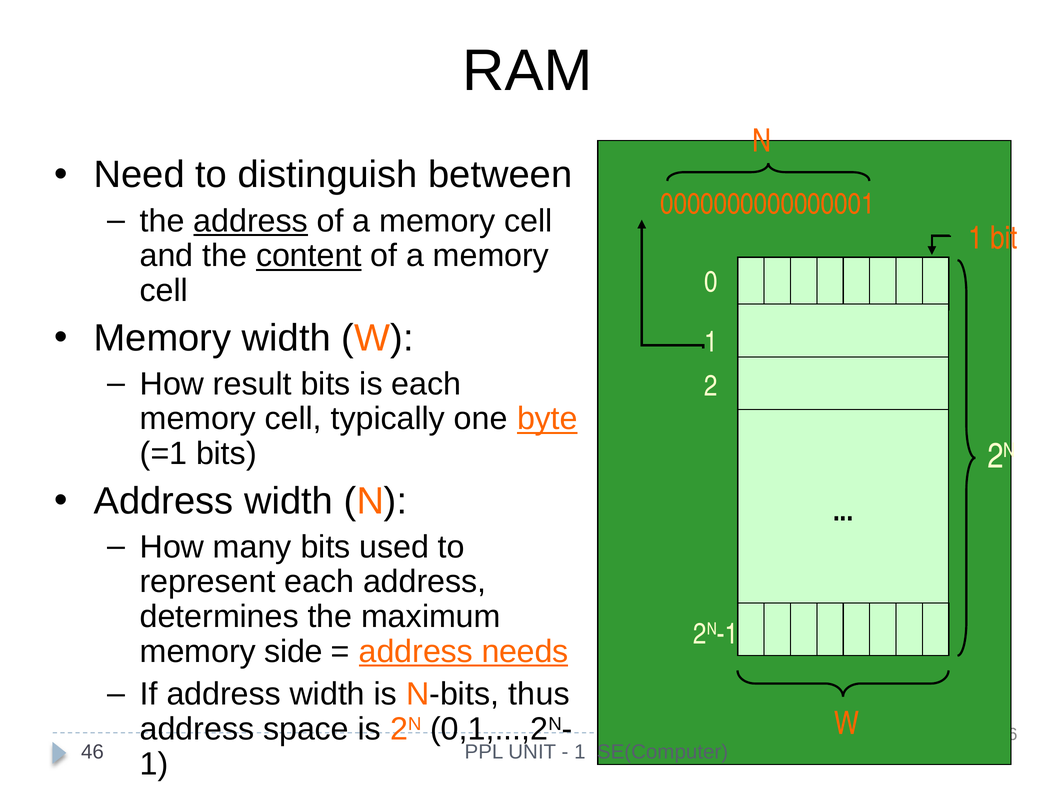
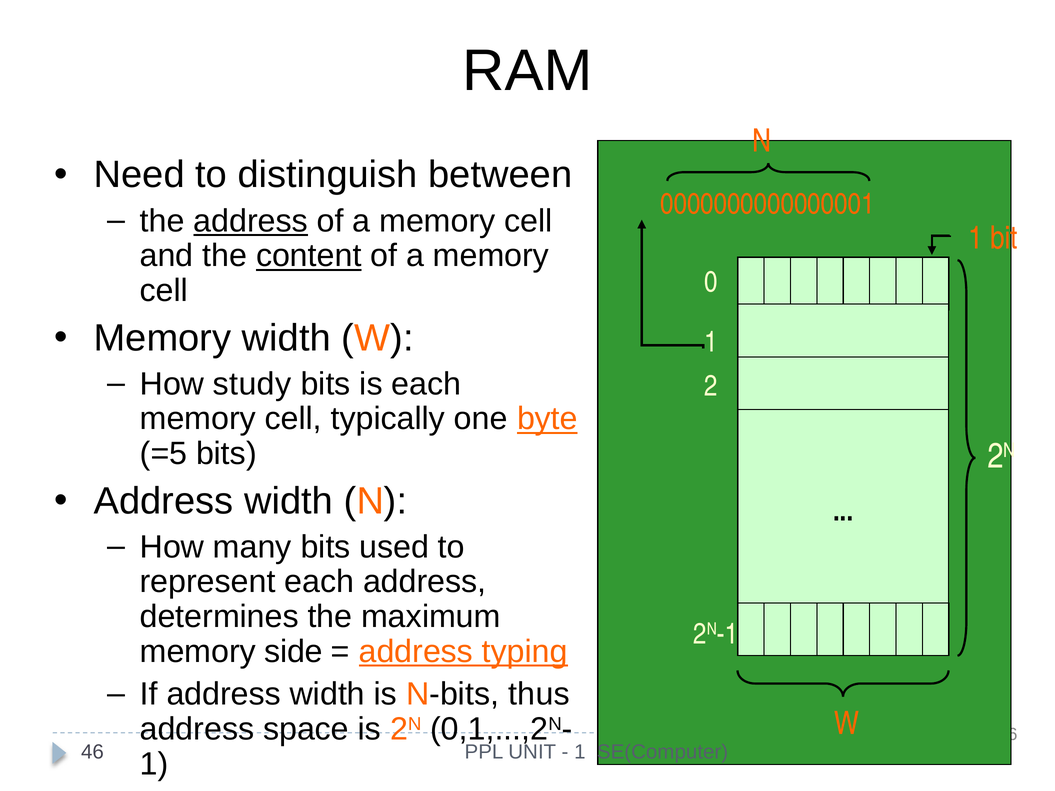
result: result -> study
=1: =1 -> =5
needs: needs -> typing
